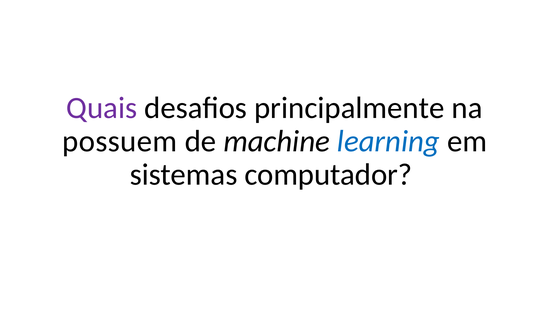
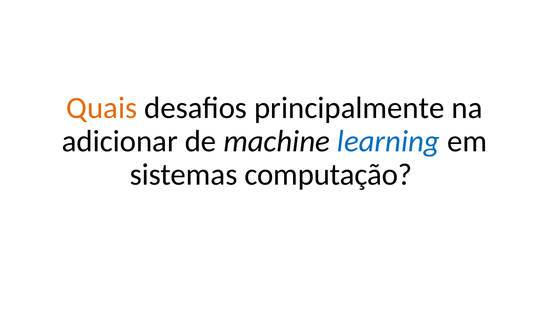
Quais colour: purple -> orange
possuem: possuem -> adicionar
computador: computador -> computação
